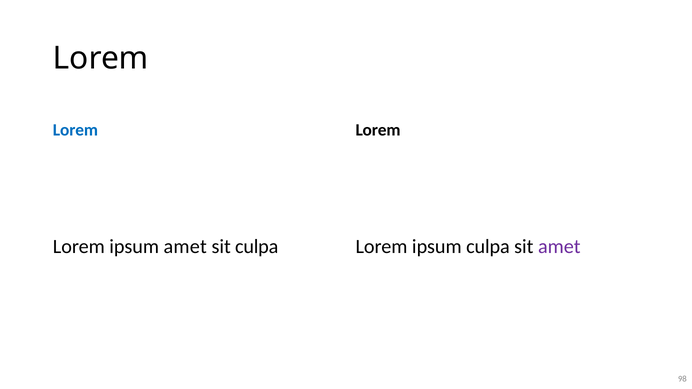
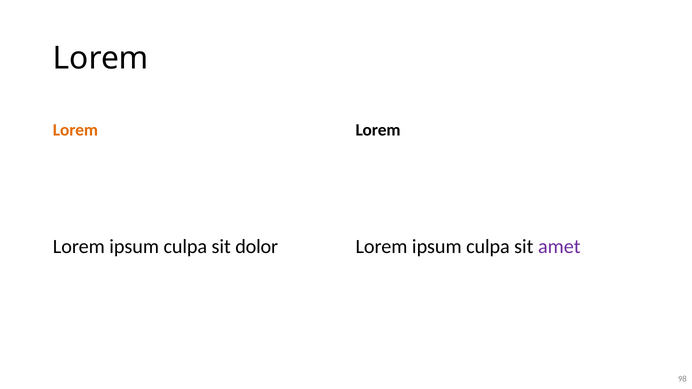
Lorem at (75, 130) colour: blue -> orange
amet at (185, 247): amet -> culpa
sit culpa: culpa -> dolor
